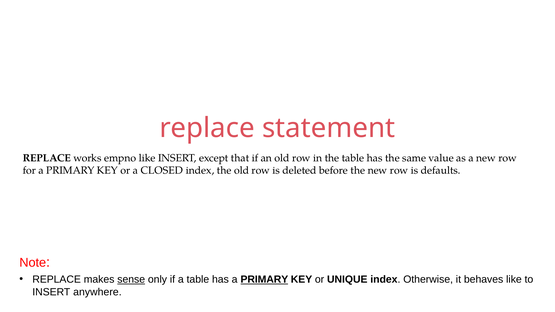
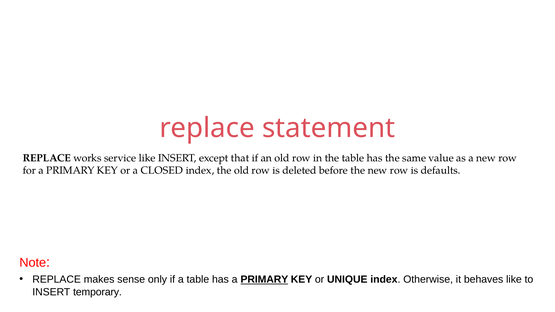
empno: empno -> service
sense underline: present -> none
anywhere: anywhere -> temporary
